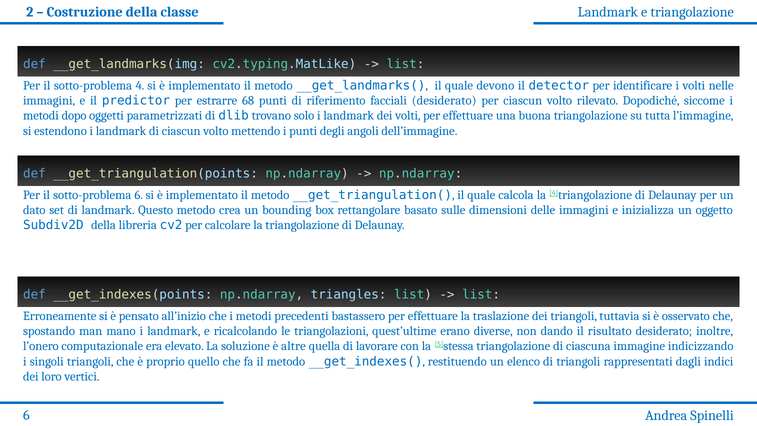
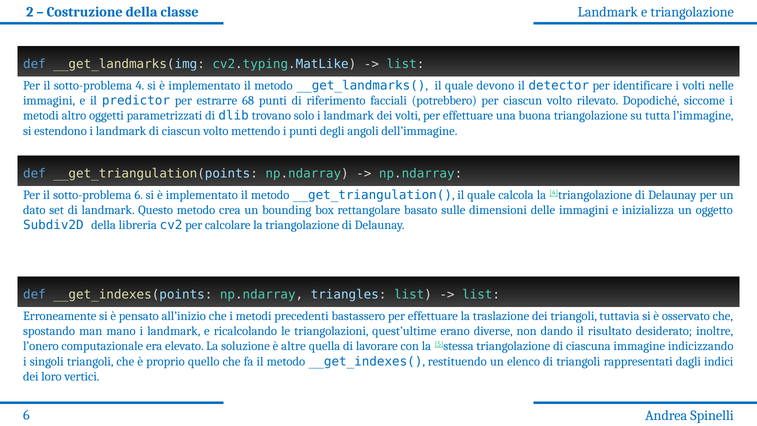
facciali desiderato: desiderato -> potrebbero
dopo: dopo -> altro
